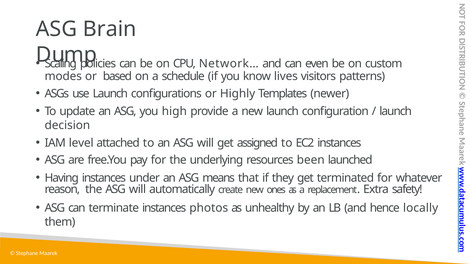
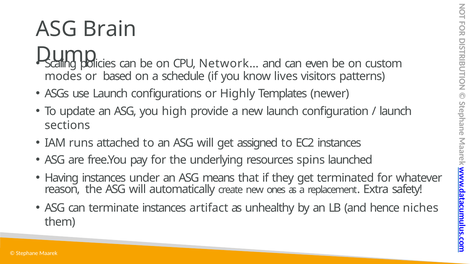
decision: decision -> sections
level: level -> runs
been: been -> spins
photos: photos -> artifact
locally: locally -> niches
